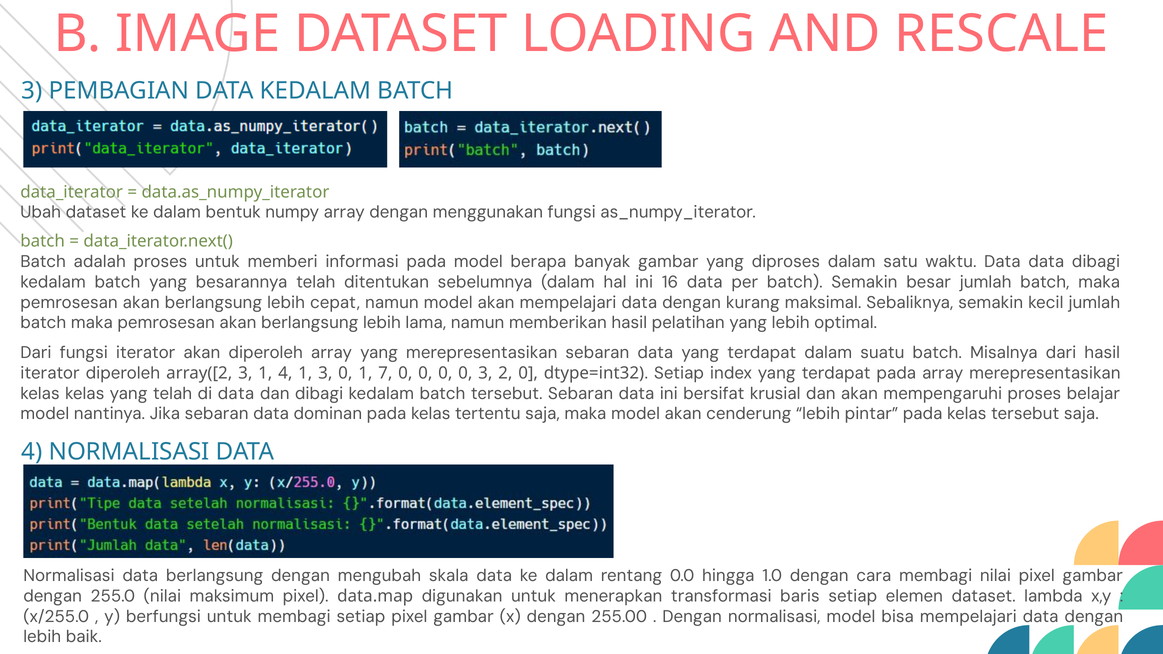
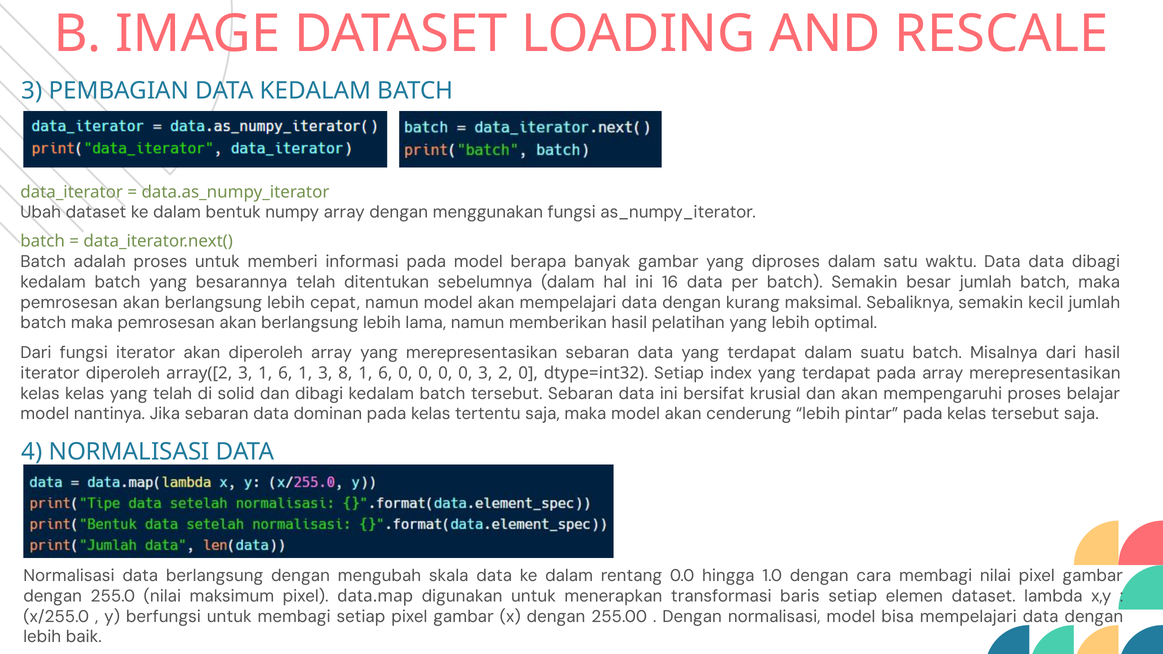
3 1 4: 4 -> 6
3 0: 0 -> 8
7 at (385, 373): 7 -> 6
di data: data -> solid
